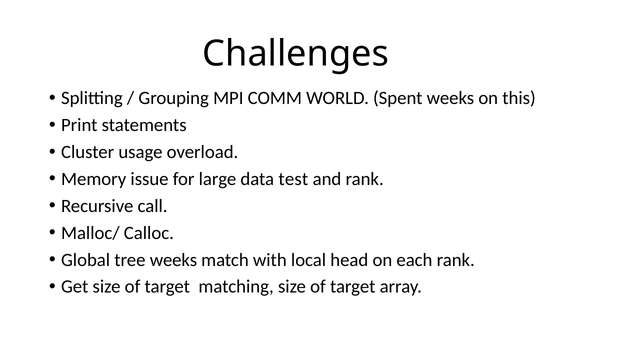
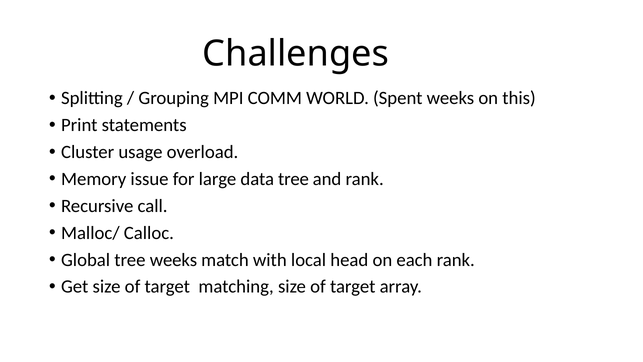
data test: test -> tree
